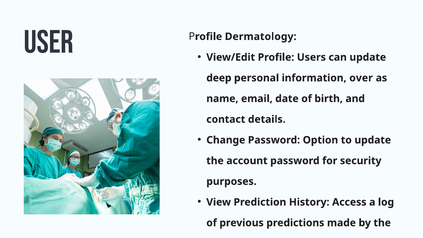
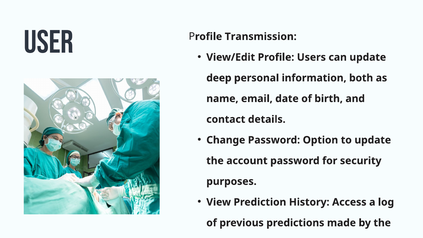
Dermatology: Dermatology -> Transmission
over: over -> both
